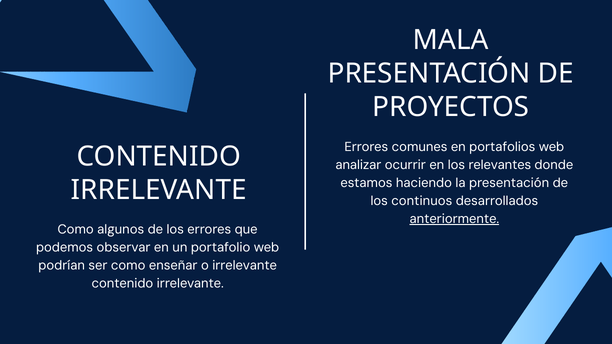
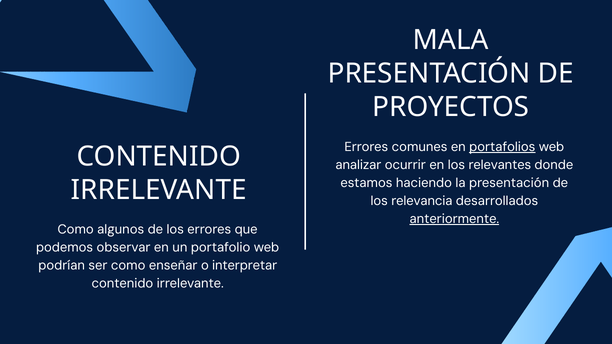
portafolios underline: none -> present
continuos: continuos -> relevancia
o irrelevante: irrelevante -> interpretar
